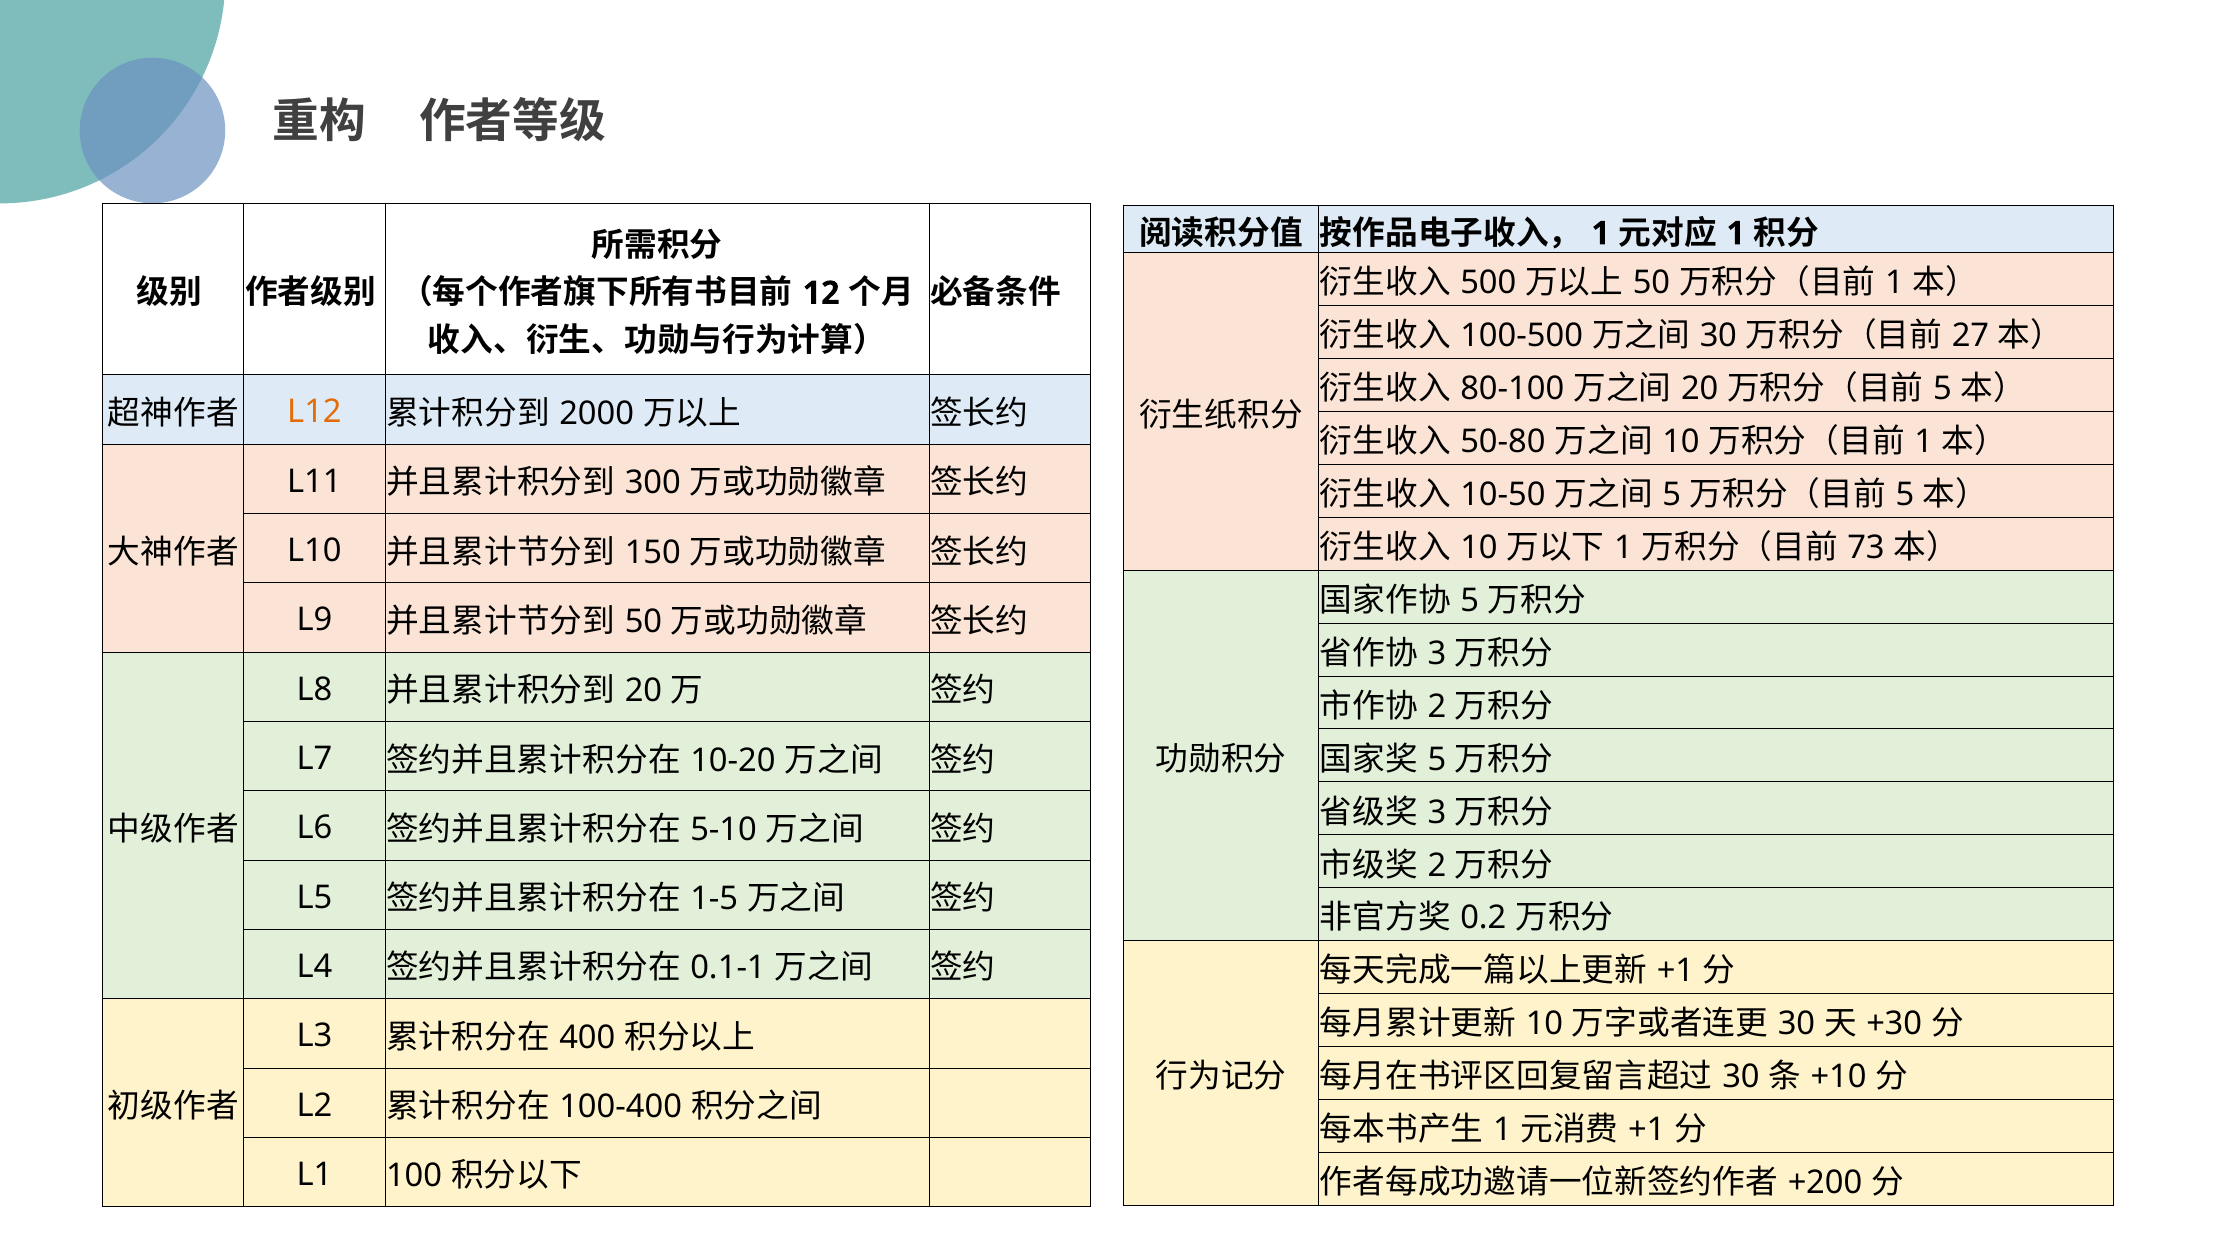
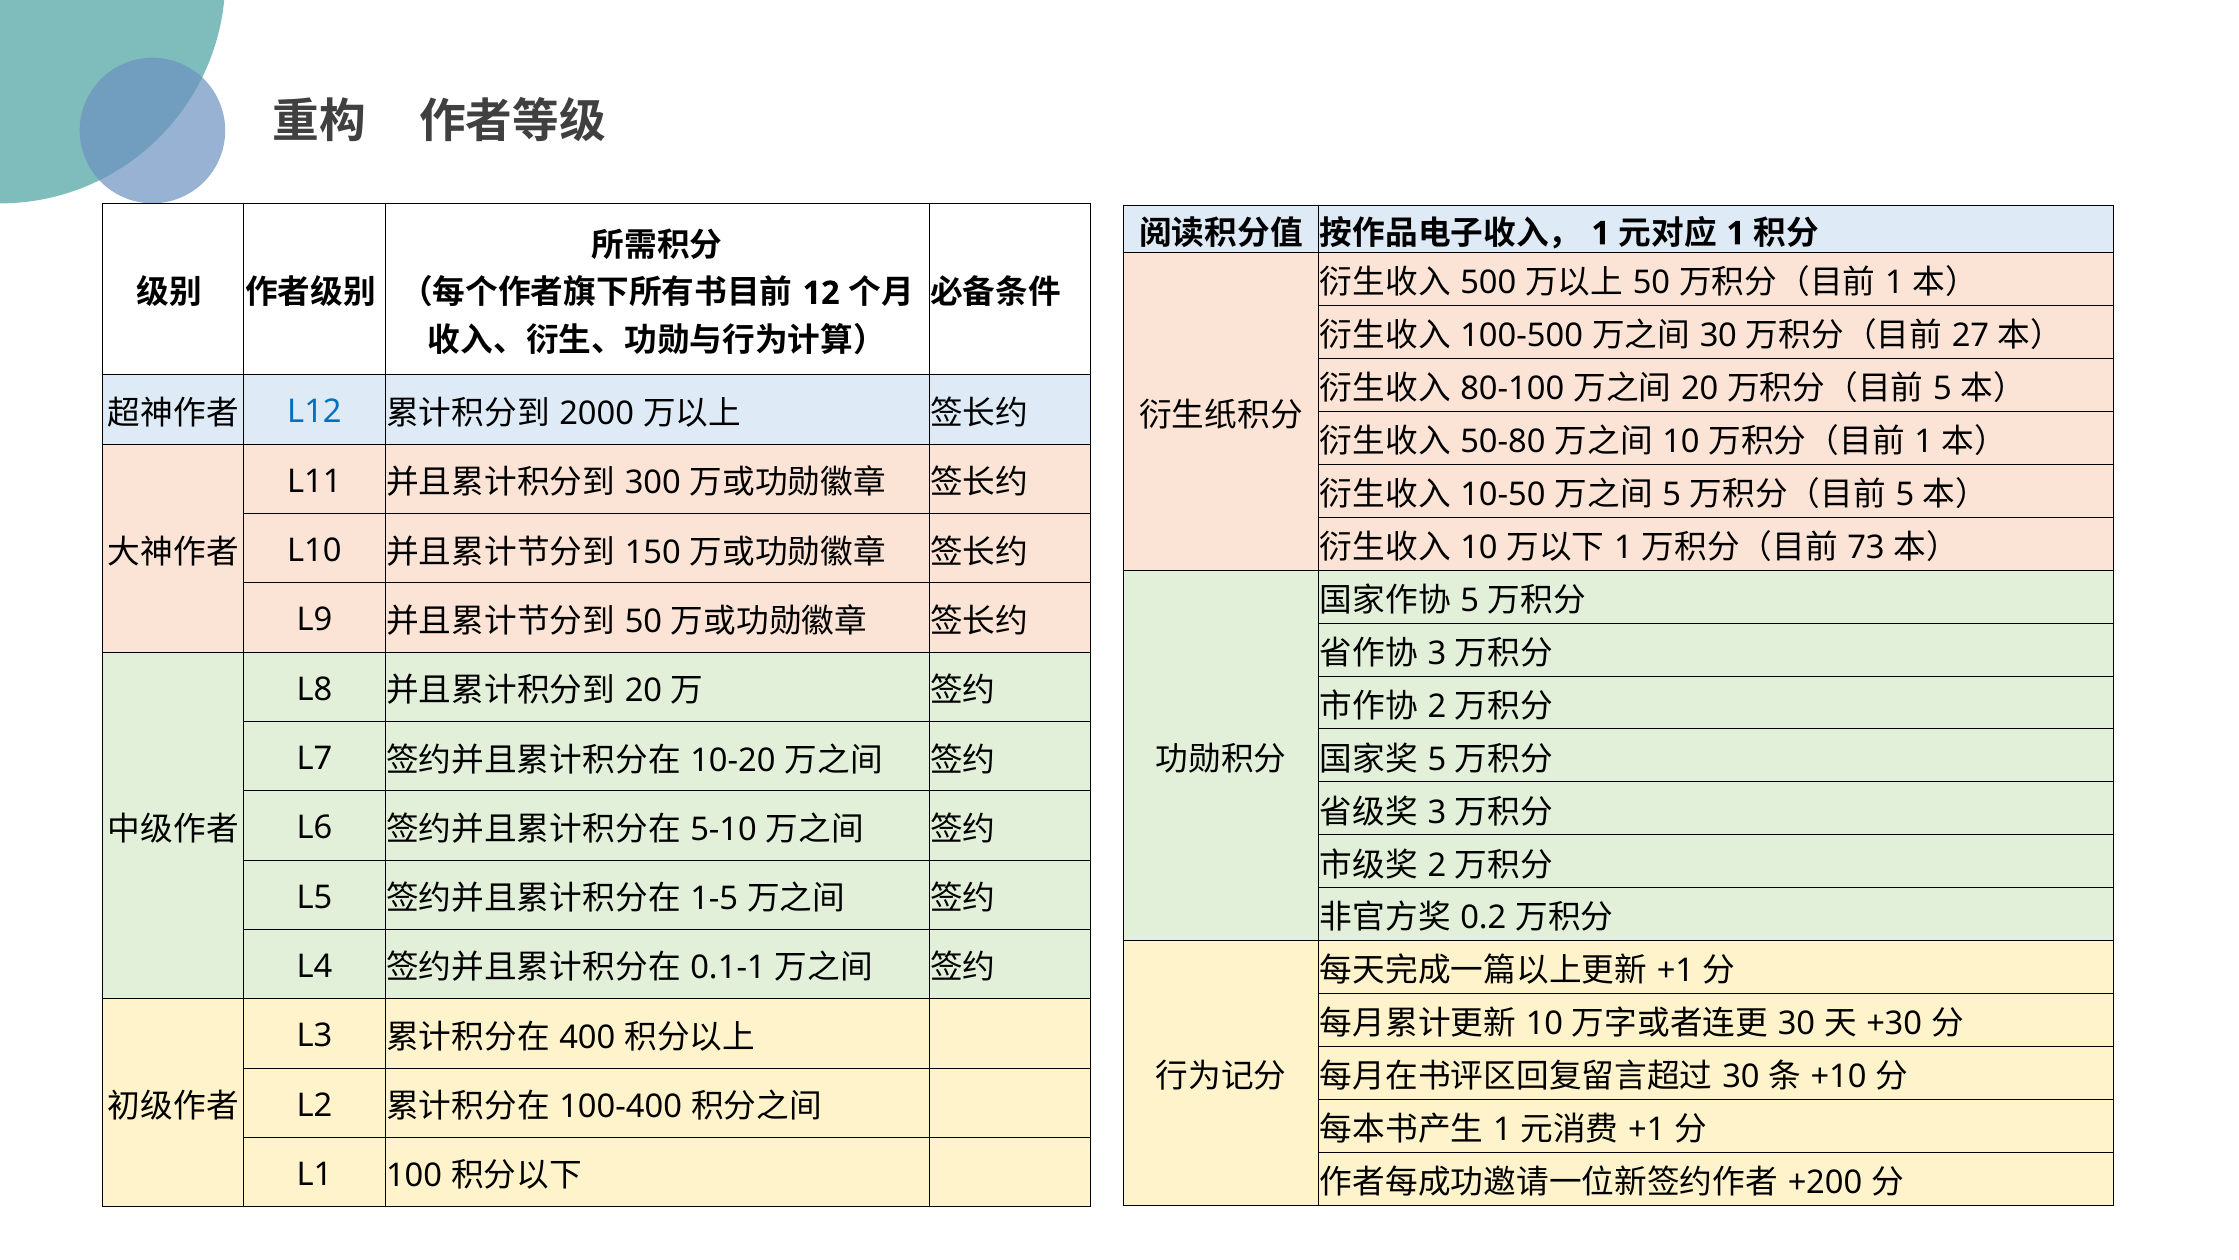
L12 colour: orange -> blue
